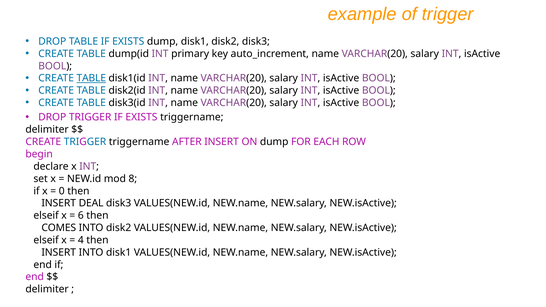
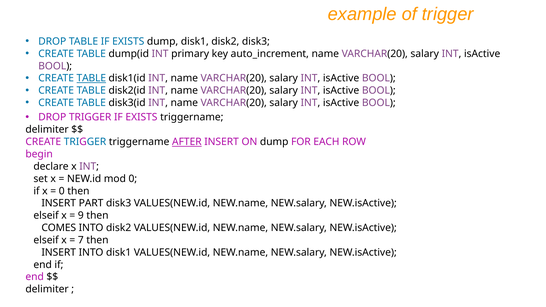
AFTER underline: none -> present
mod 8: 8 -> 0
DEAL: DEAL -> PART
6: 6 -> 9
4: 4 -> 7
